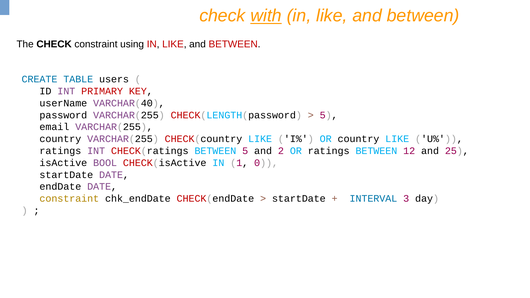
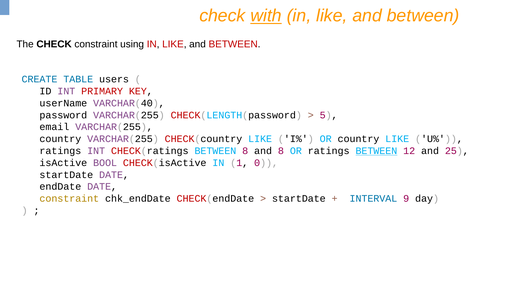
BETWEEN 5: 5 -> 8
and 2: 2 -> 8
BETWEEN at (376, 151) underline: none -> present
3: 3 -> 9
